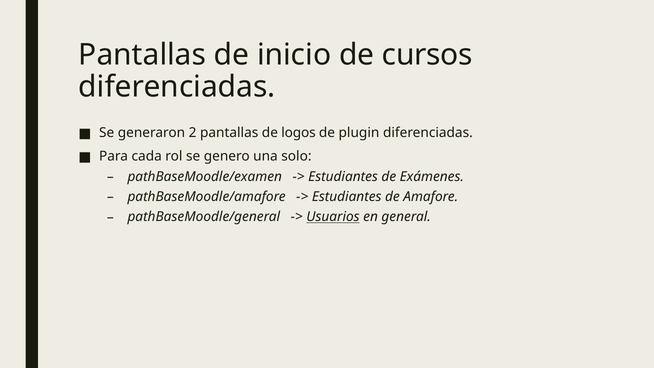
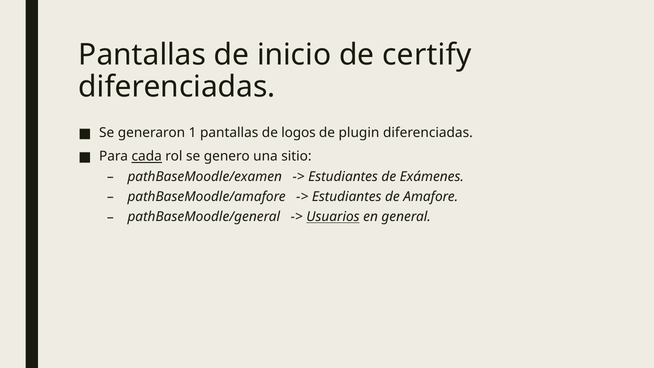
cursos: cursos -> certify
2: 2 -> 1
cada underline: none -> present
solo: solo -> sitio
